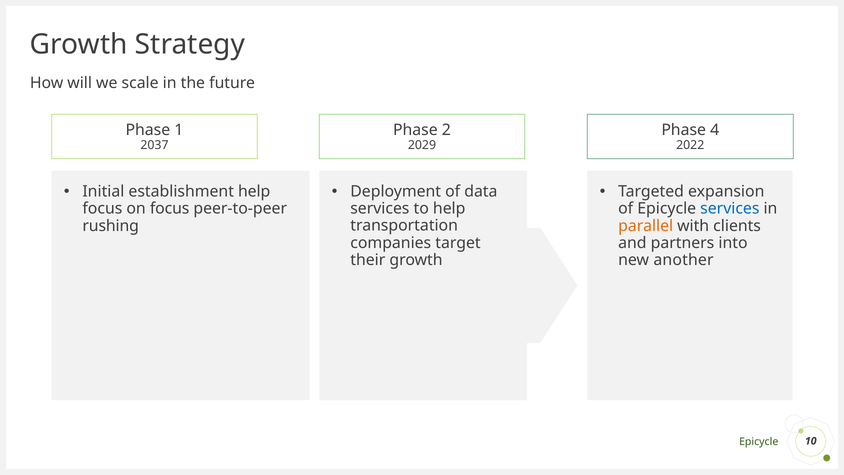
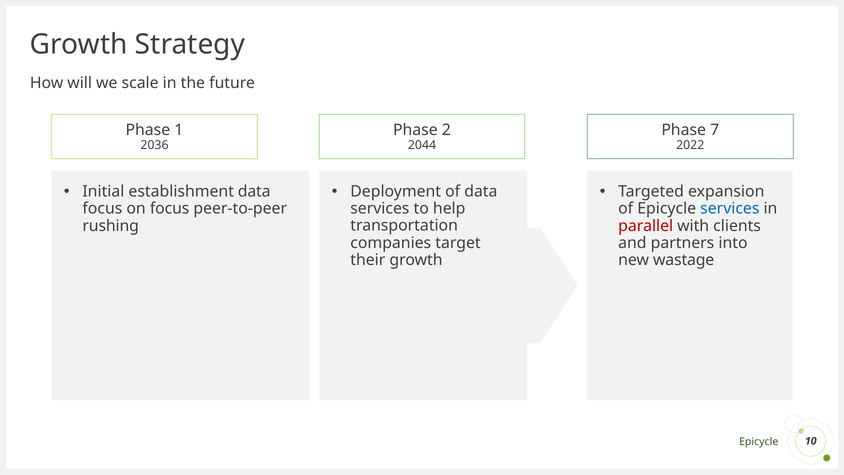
4: 4 -> 7
2037: 2037 -> 2036
2029: 2029 -> 2044
establishment help: help -> data
parallel colour: orange -> red
another: another -> wastage
